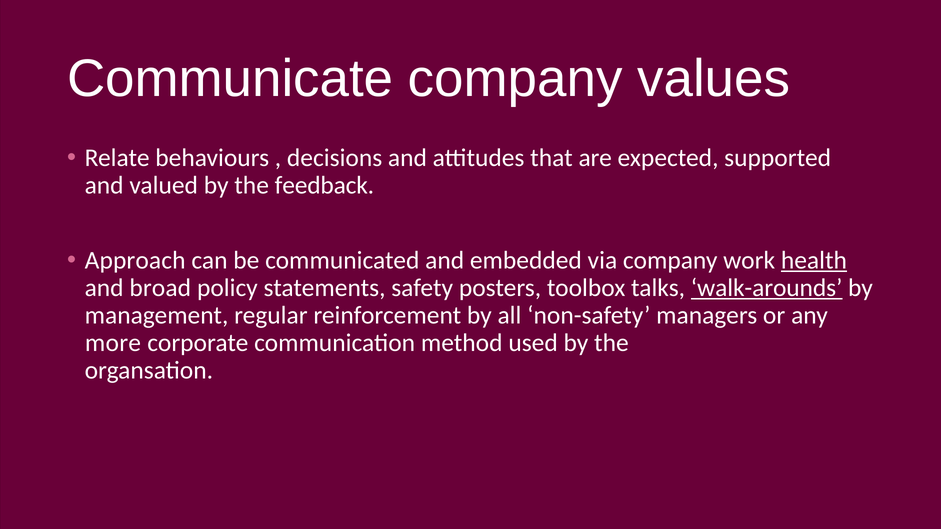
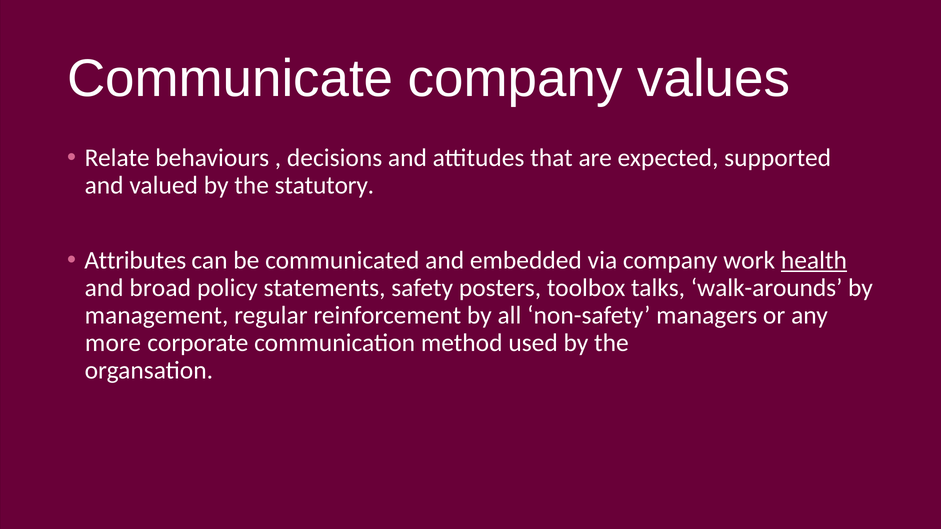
feedback: feedback -> statutory
Approach: Approach -> Attributes
walk-arounds underline: present -> none
